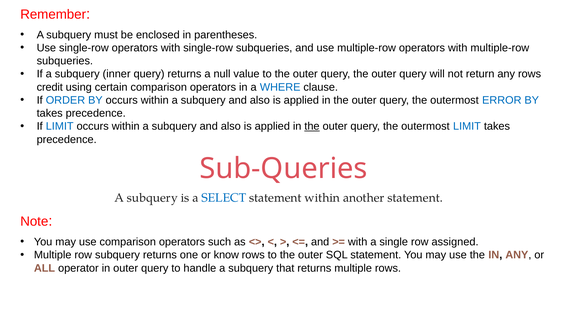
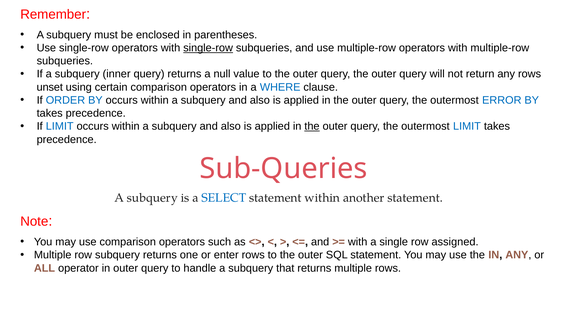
single-row at (208, 48) underline: none -> present
credit: credit -> unset
know: know -> enter
